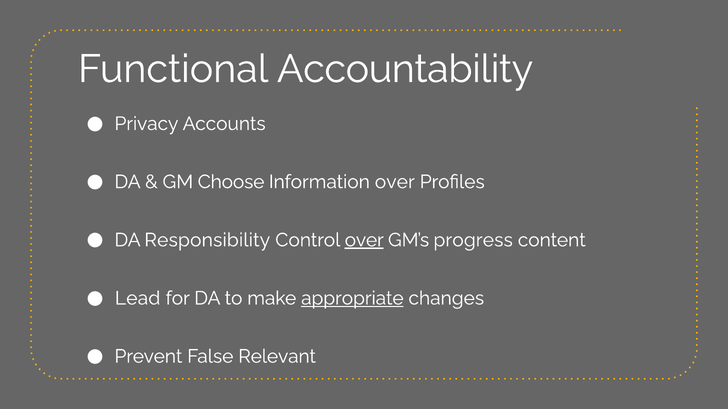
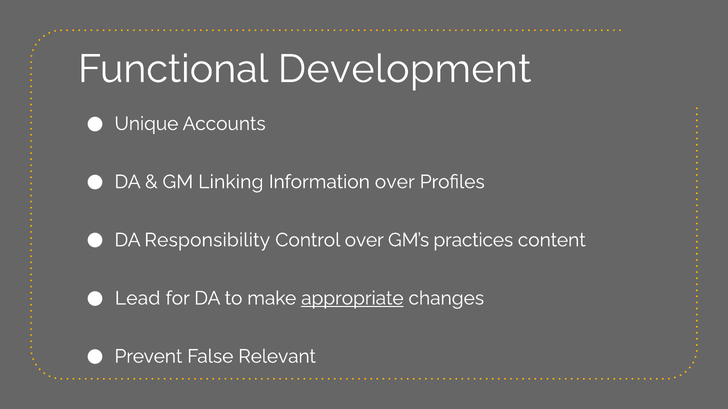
Accountability: Accountability -> Development
Privacy: Privacy -> Unique
Choose: Choose -> Linking
over at (364, 240) underline: present -> none
progress: progress -> practices
